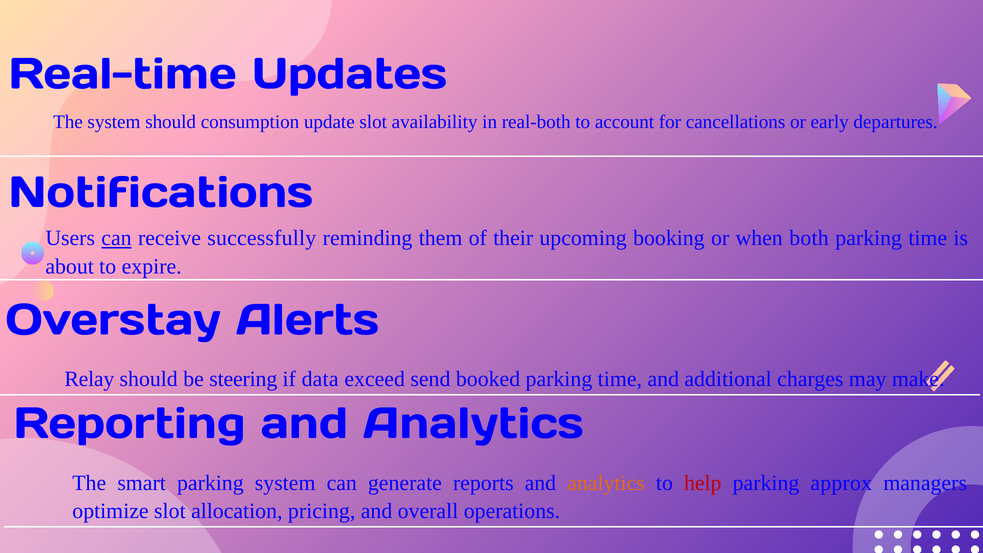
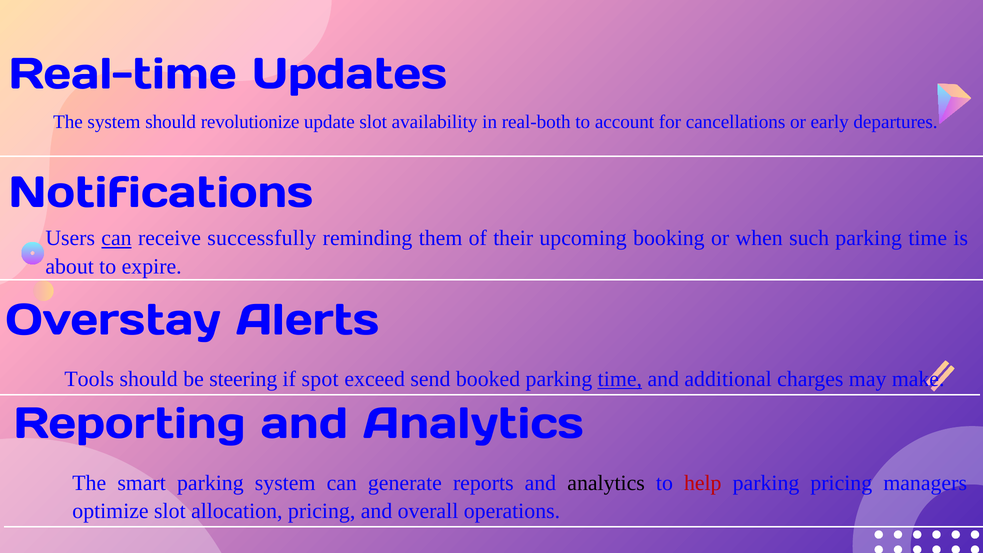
consumption: consumption -> revolutionize
both: both -> such
Relay: Relay -> Tools
data: data -> spot
time at (620, 379) underline: none -> present
analytics at (606, 483) colour: orange -> black
parking approx: approx -> pricing
